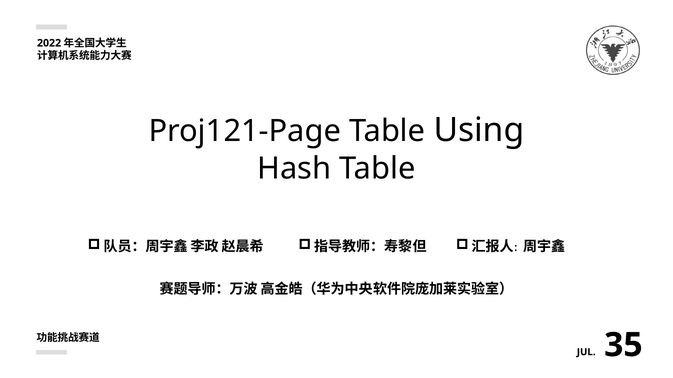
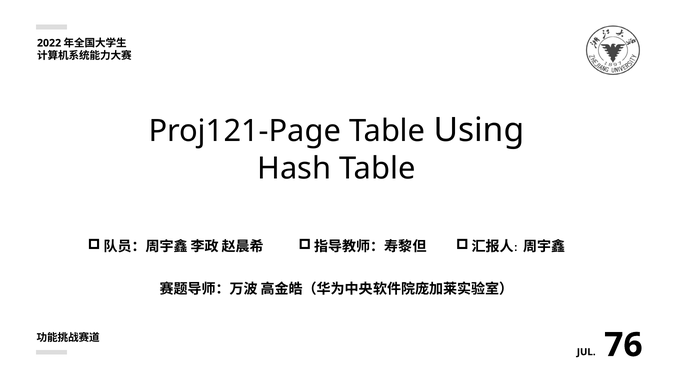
35: 35 -> 76
